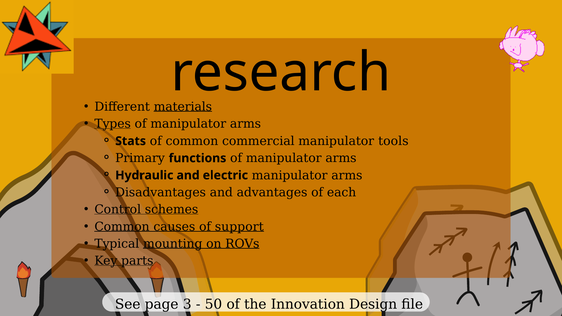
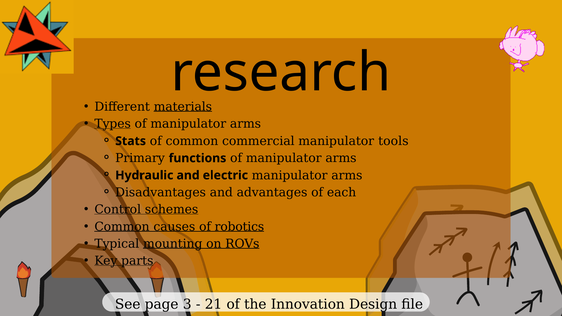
support: support -> robotics
50: 50 -> 21
